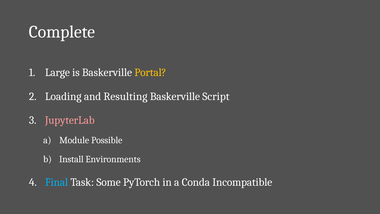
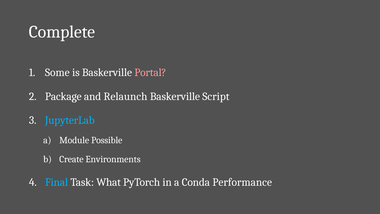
Large: Large -> Some
Portal colour: yellow -> pink
Loading: Loading -> Package
Resulting: Resulting -> Relaunch
JupyterLab colour: pink -> light blue
Install: Install -> Create
Some: Some -> What
Incompatible: Incompatible -> Performance
